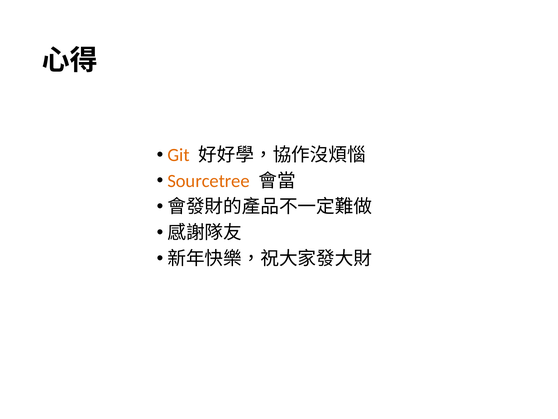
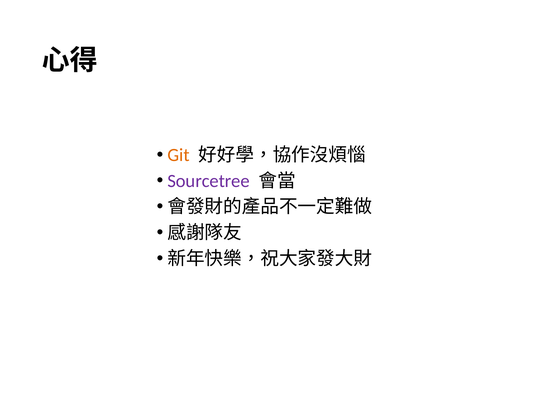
Sourcetree colour: orange -> purple
